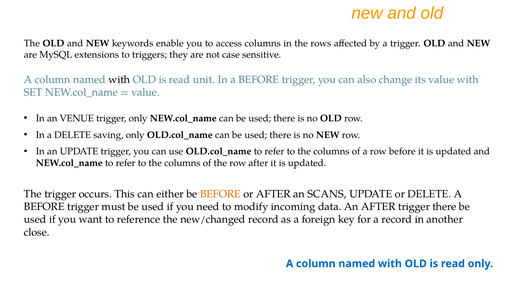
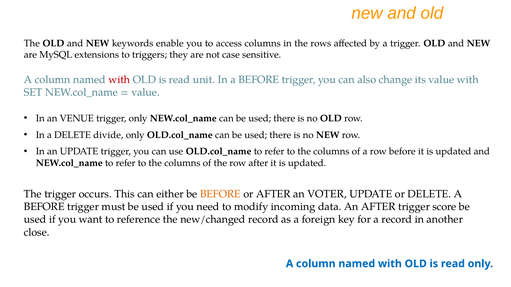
with at (119, 80) colour: black -> red
saving: saving -> divide
SCANS: SCANS -> VOTER
trigger there: there -> score
